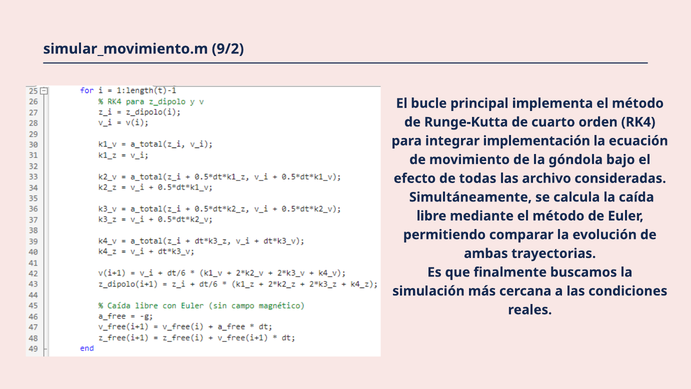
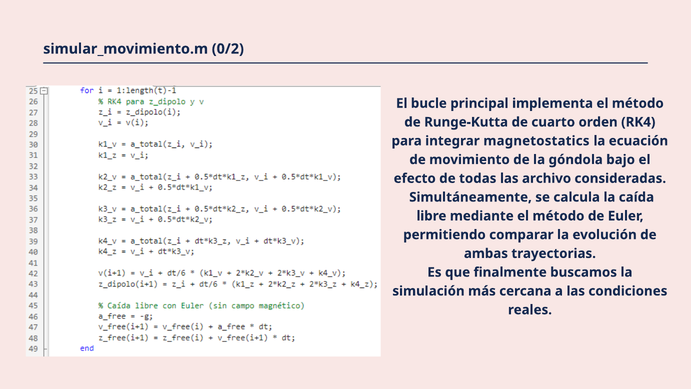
9/2: 9/2 -> 0/2
implementación: implementación -> magnetostatics
